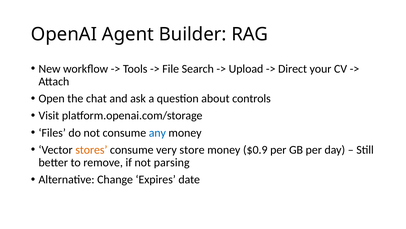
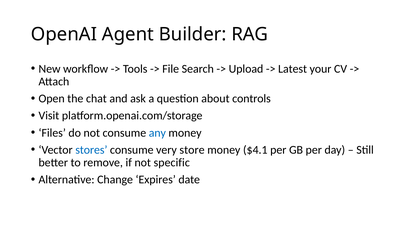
Direct: Direct -> Latest
stores colour: orange -> blue
$0.9: $0.9 -> $4.1
parsing: parsing -> specific
